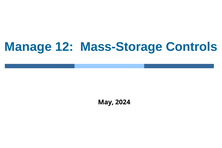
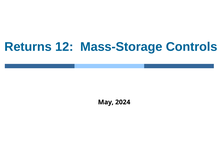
Manage: Manage -> Returns
